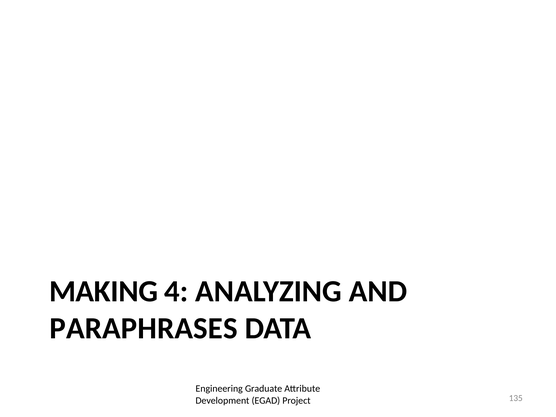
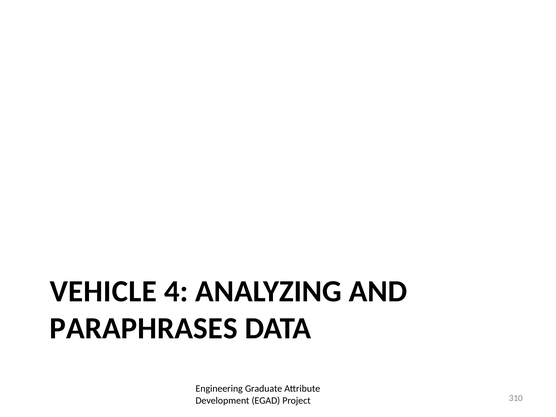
MAKING: MAKING -> VEHICLE
135: 135 -> 310
